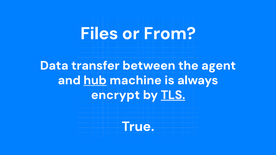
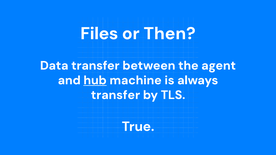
From: From -> Then
encrypt at (115, 95): encrypt -> transfer
TLS underline: present -> none
